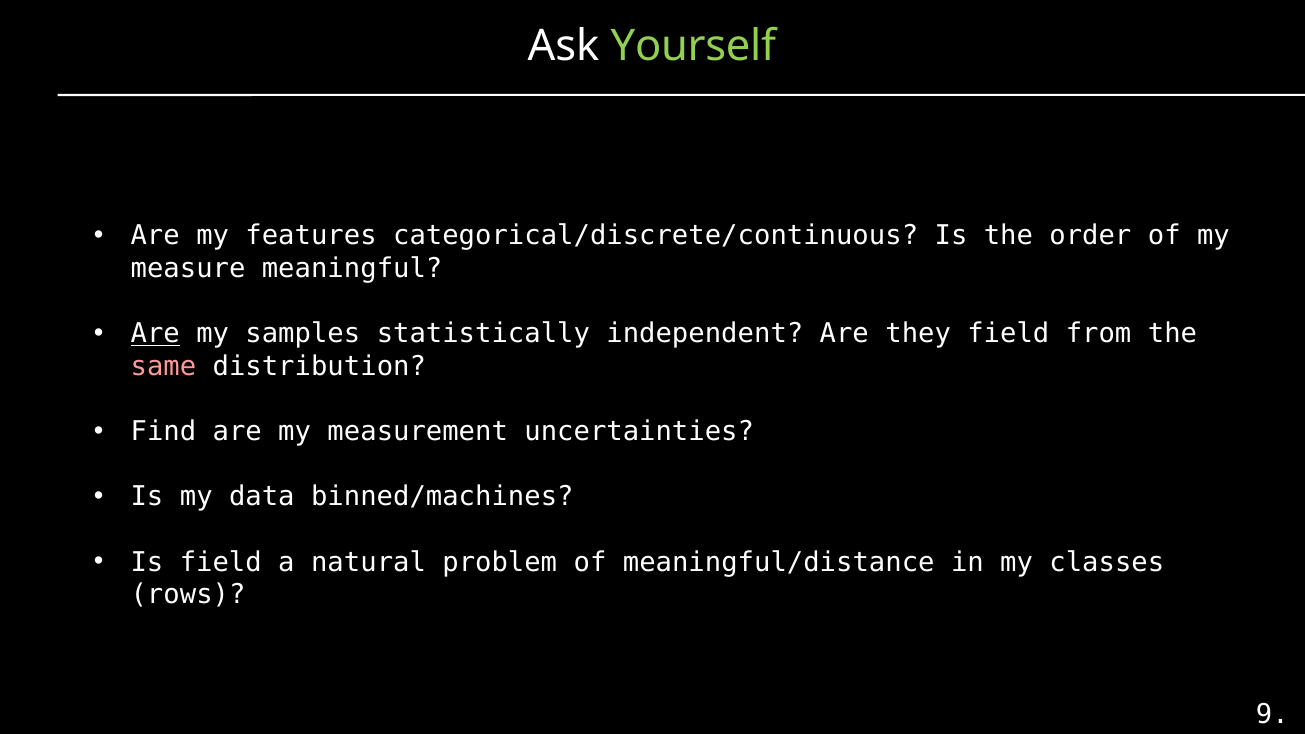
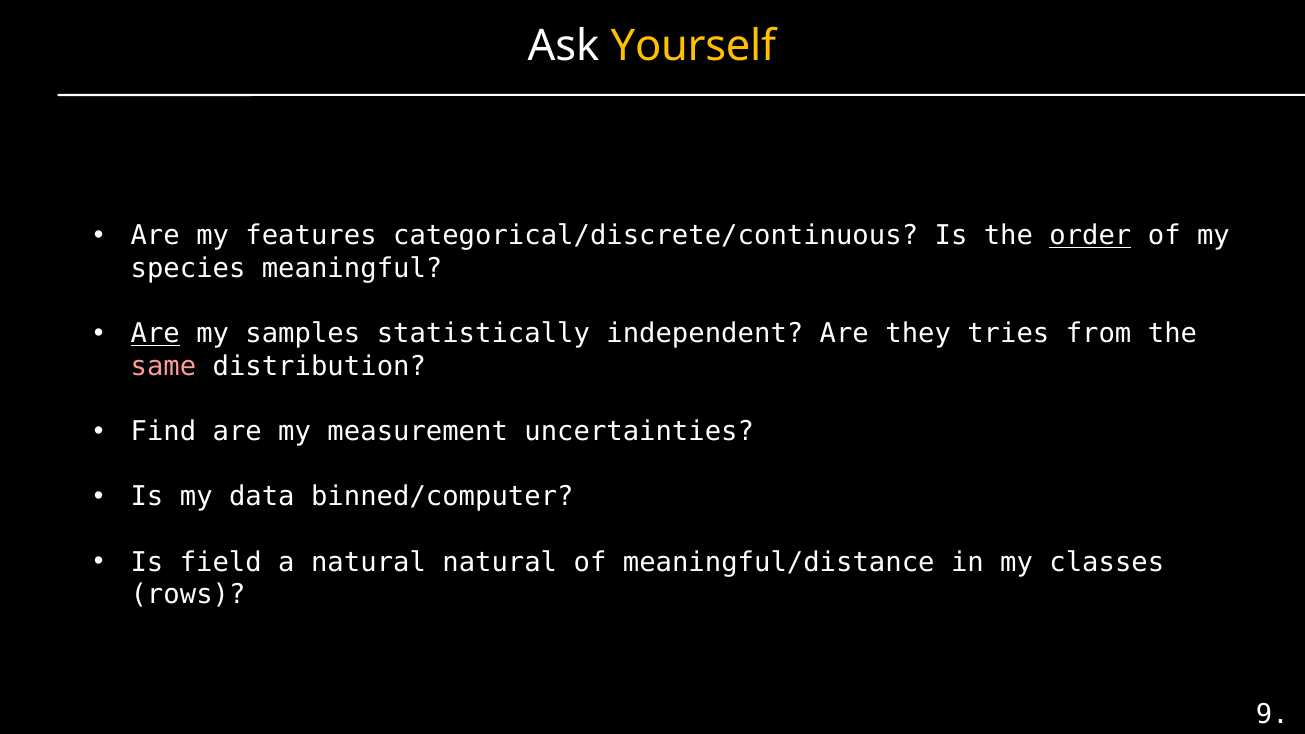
Yourself colour: light green -> yellow
order underline: none -> present
measure: measure -> species
they field: field -> tries
binned/machines: binned/machines -> binned/computer
natural problem: problem -> natural
